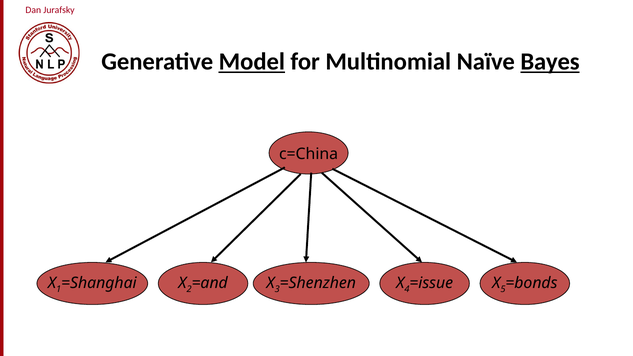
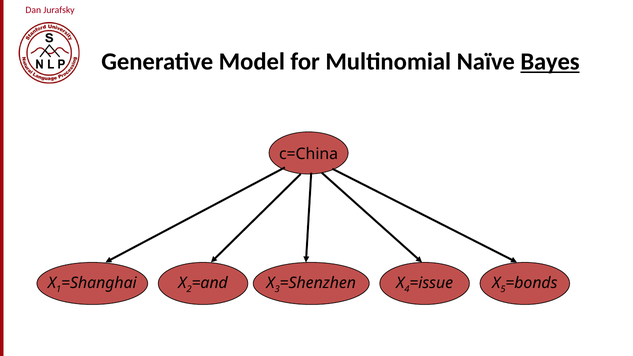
Model underline: present -> none
